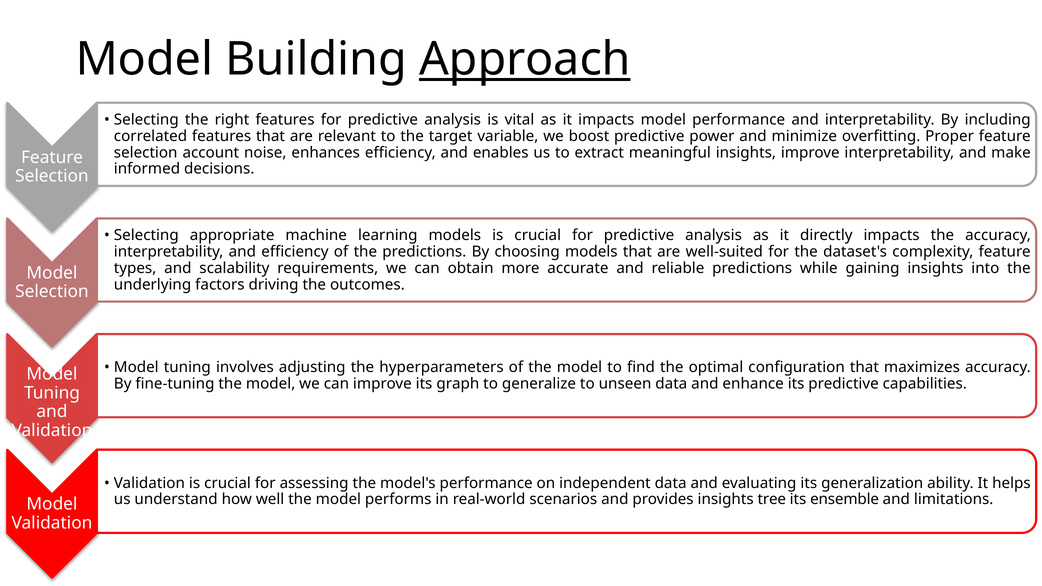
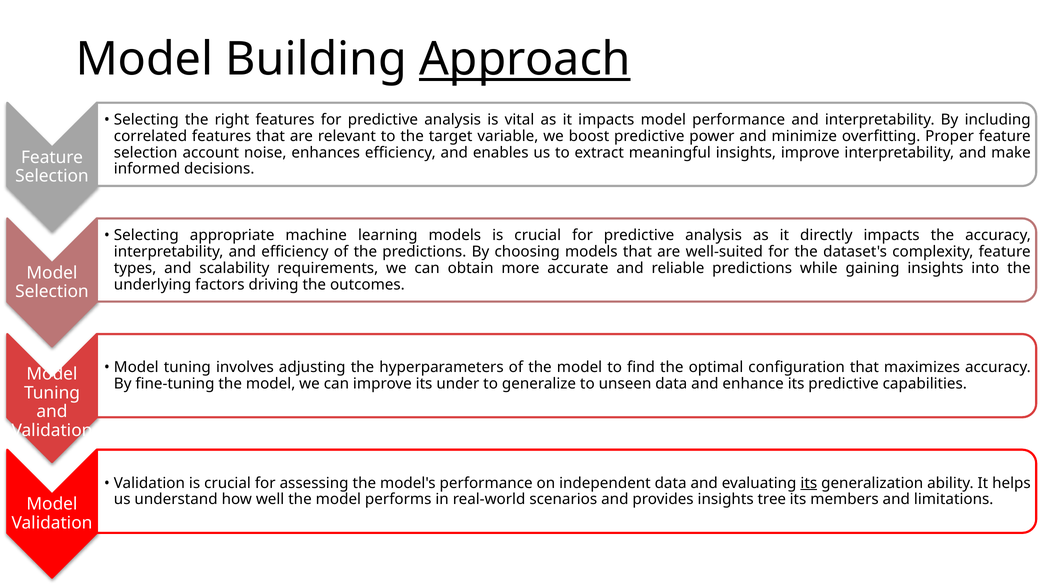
graph: graph -> under
its at (809, 483) underline: none -> present
ensemble: ensemble -> members
